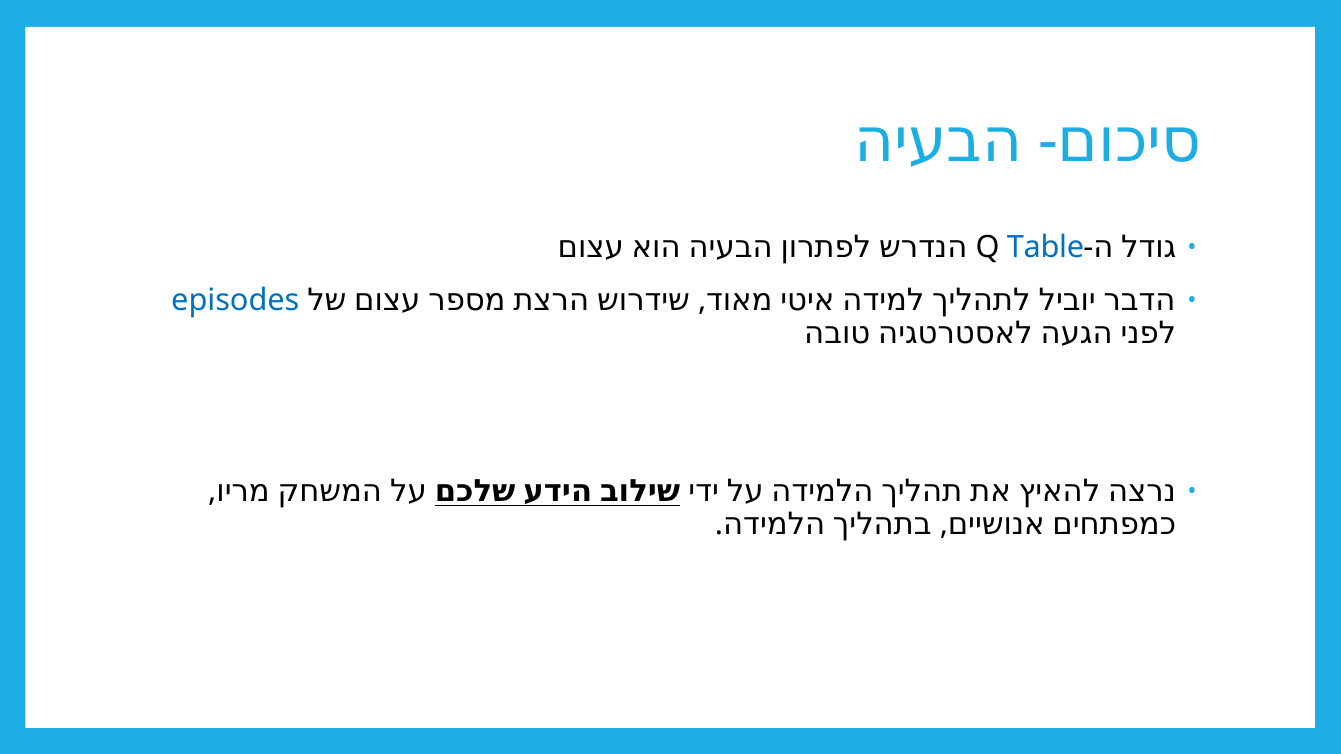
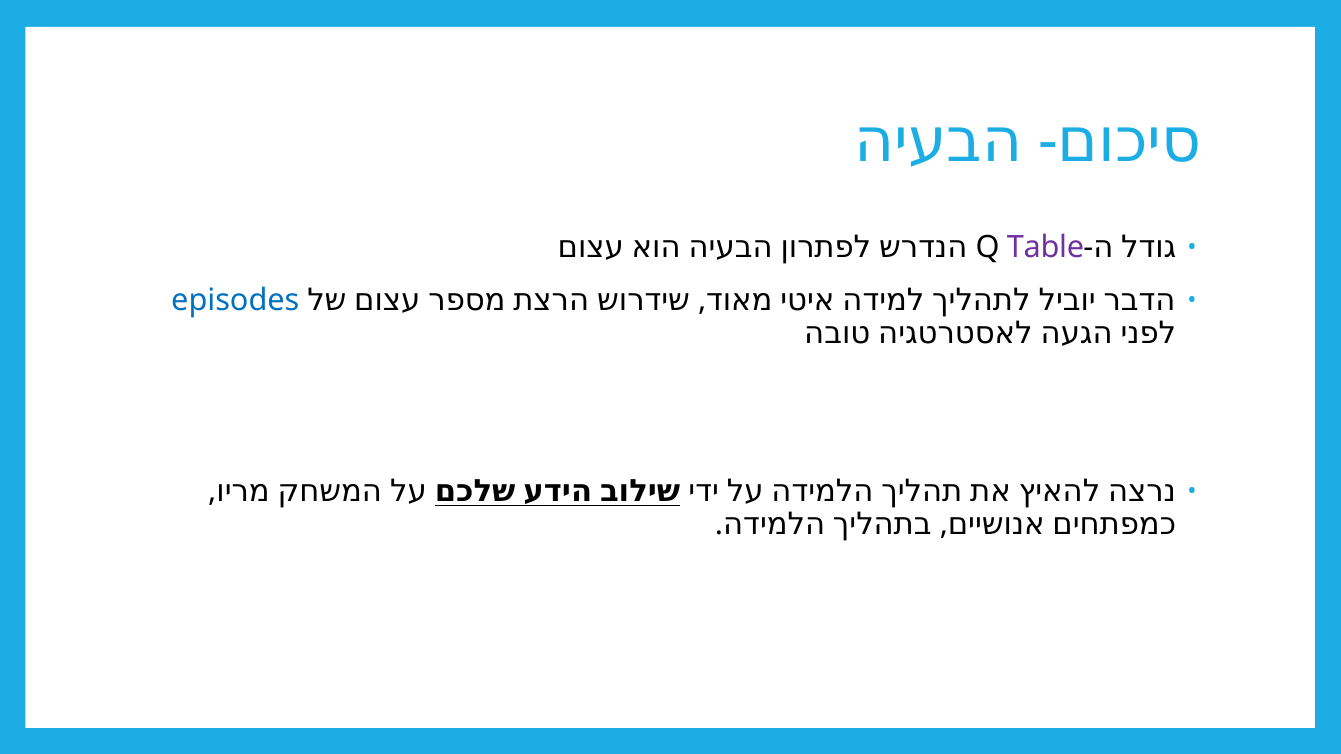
Table colour: blue -> purple
